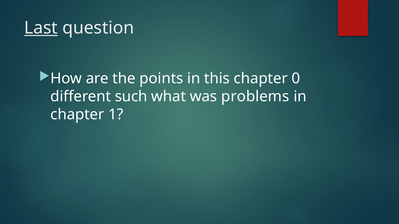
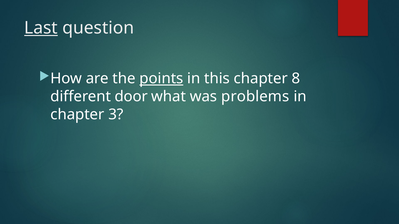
points underline: none -> present
0: 0 -> 8
such: such -> door
1: 1 -> 3
